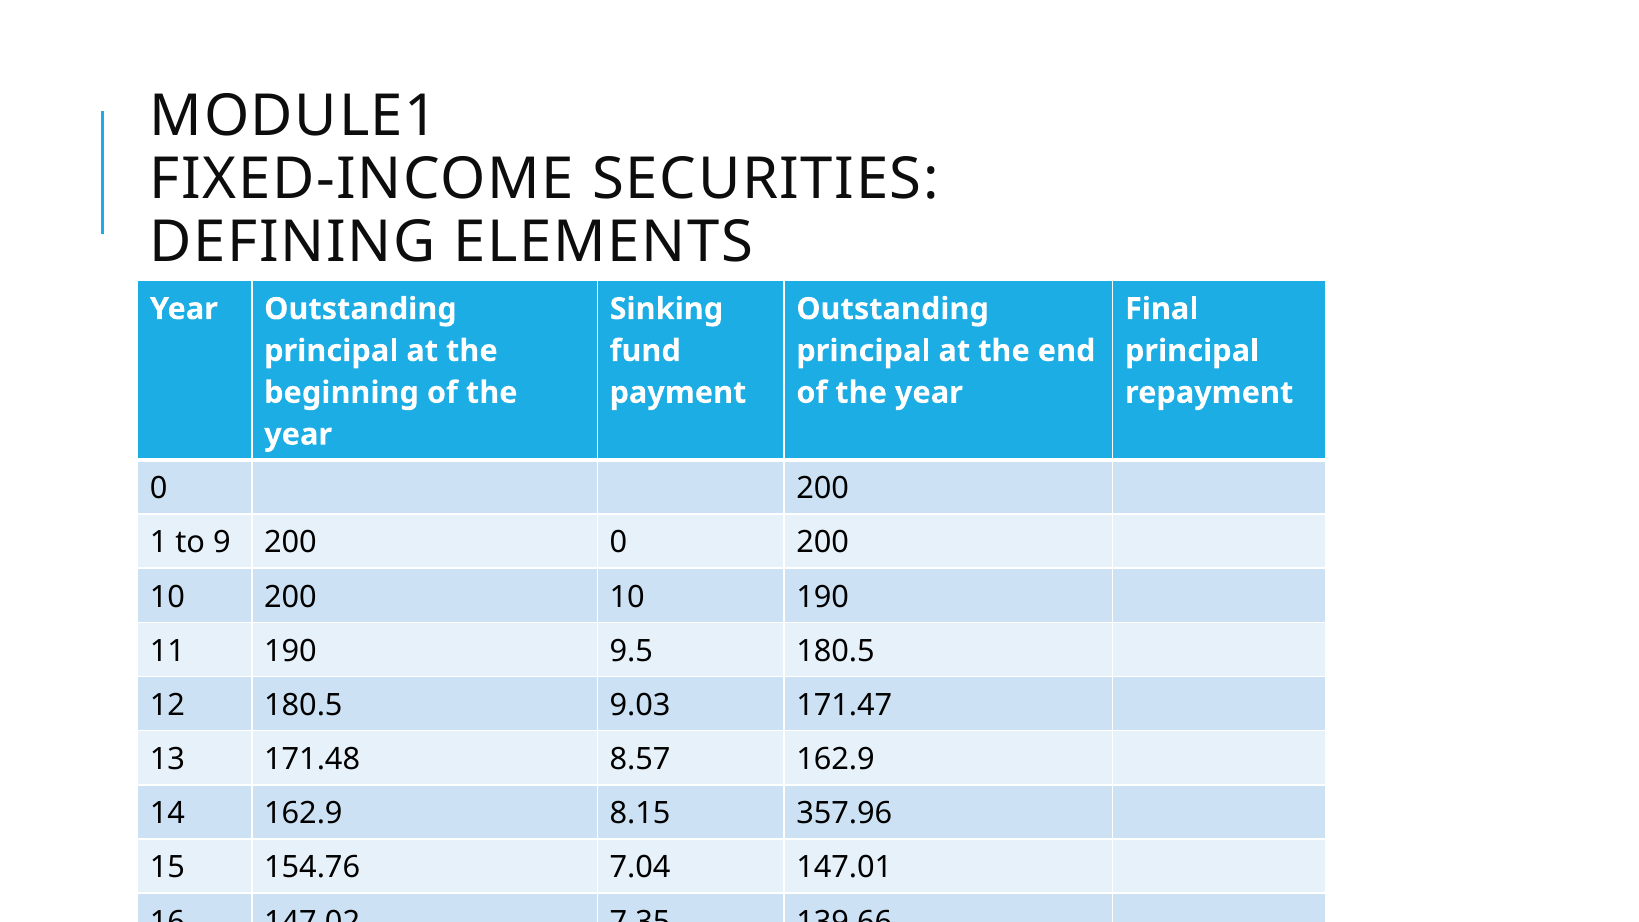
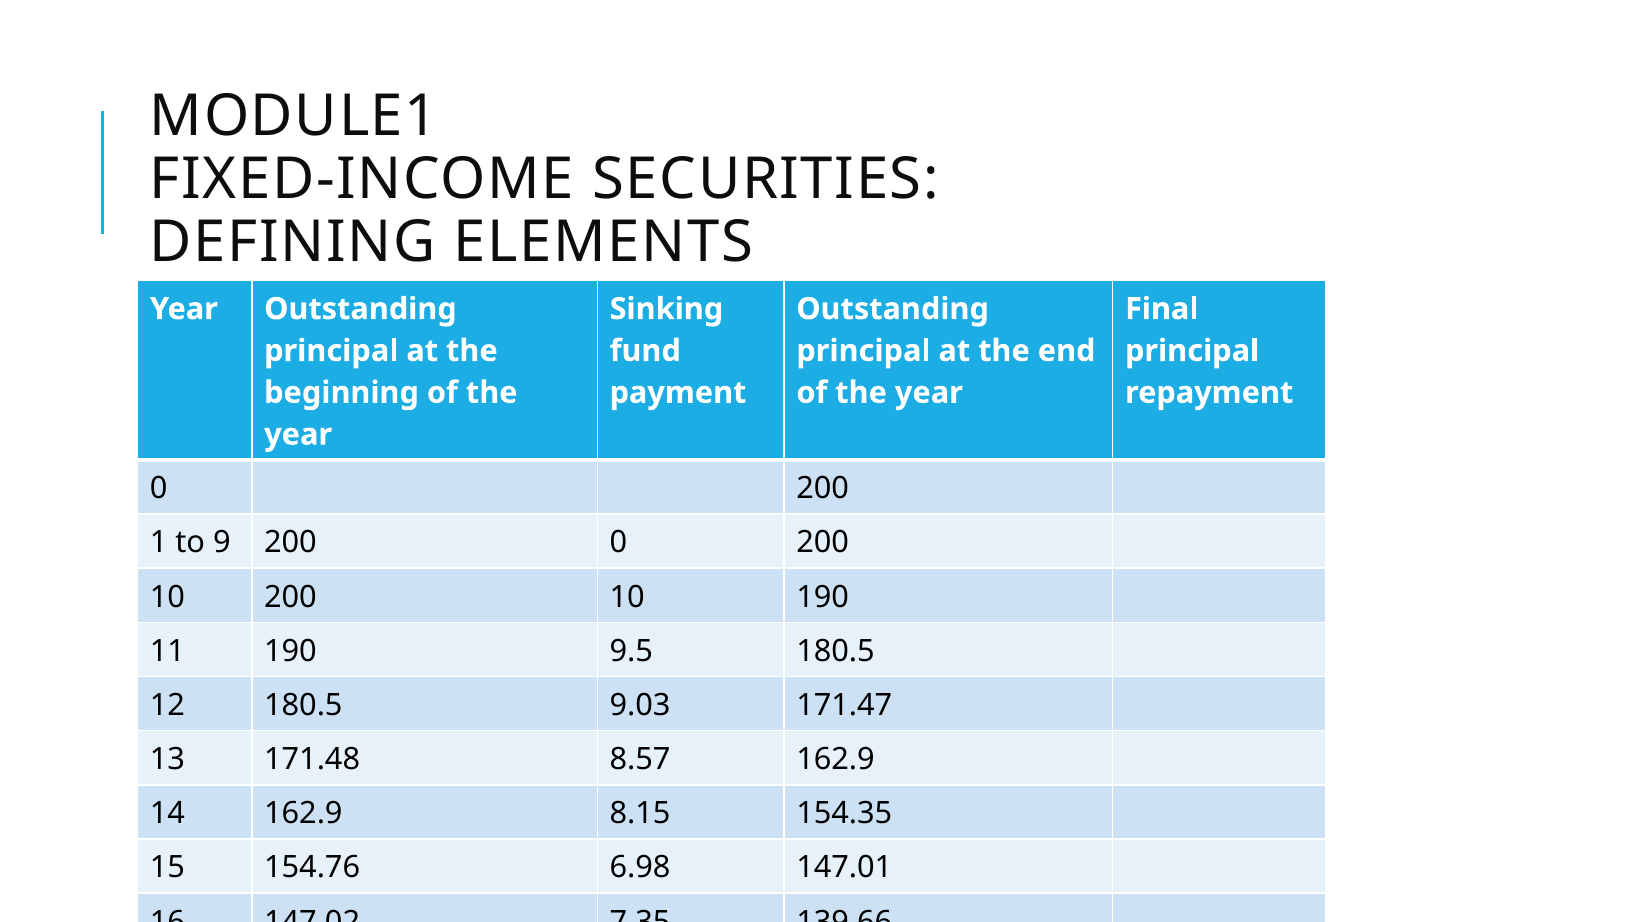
357.96: 357.96 -> 154.35
154.76 7.04: 7.04 -> 6.98
